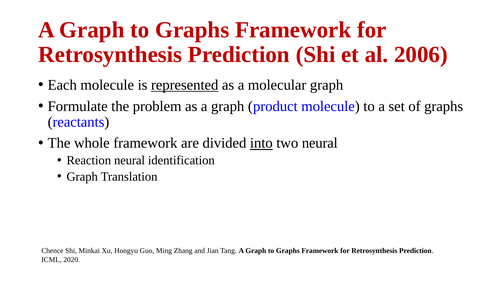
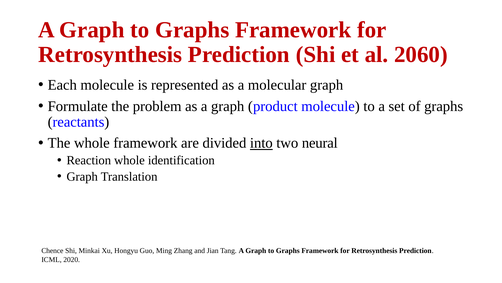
2006: 2006 -> 2060
represented underline: present -> none
Reaction neural: neural -> whole
